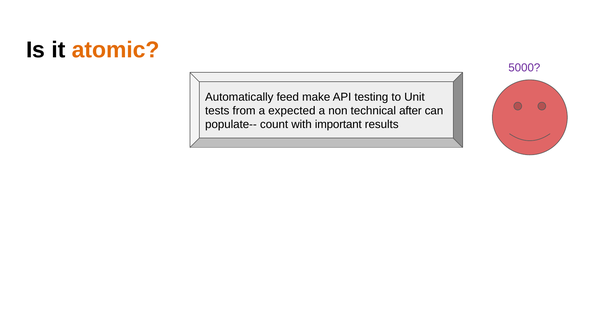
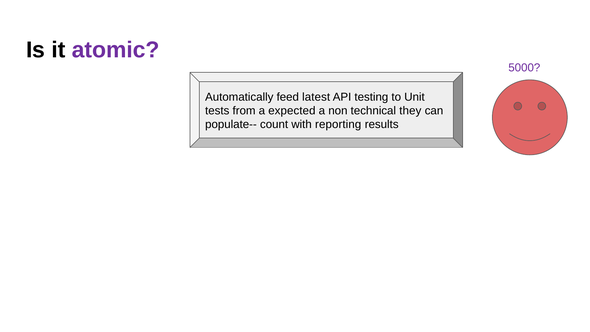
atomic colour: orange -> purple
make: make -> latest
after: after -> they
important: important -> reporting
